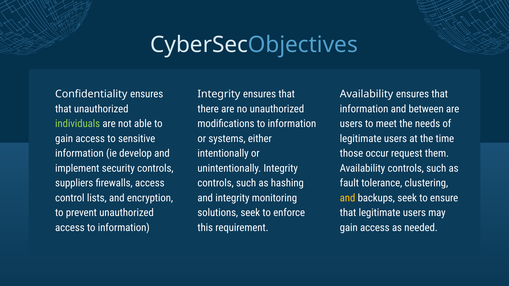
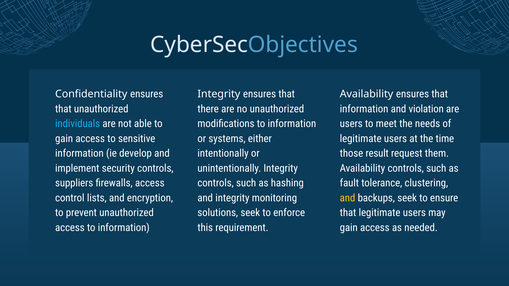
between: between -> violation
individuals colour: light green -> light blue
occur: occur -> result
